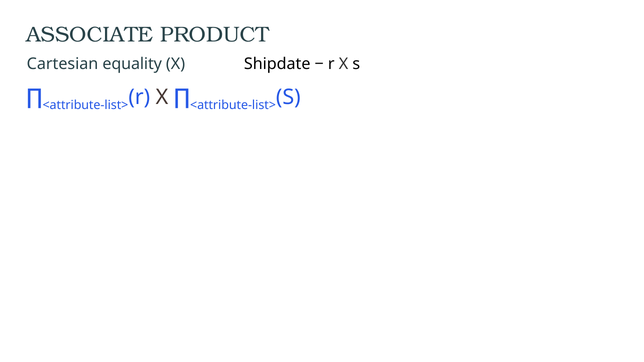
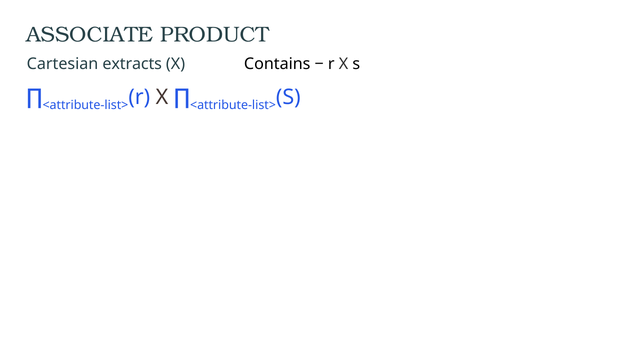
equality: equality -> extracts
Shipdate: Shipdate -> Contains
